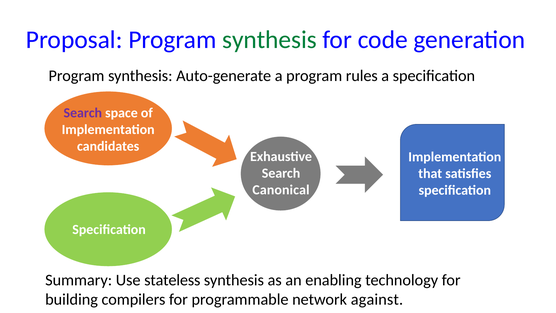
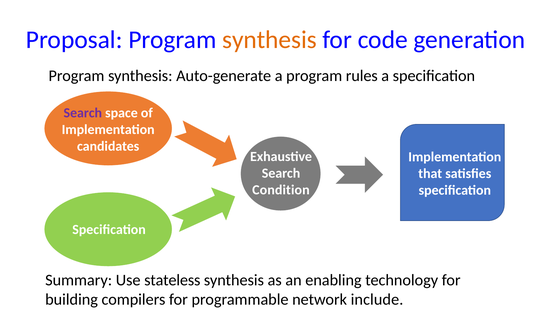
synthesis at (269, 40) colour: green -> orange
Canonical: Canonical -> Condition
against: against -> include
